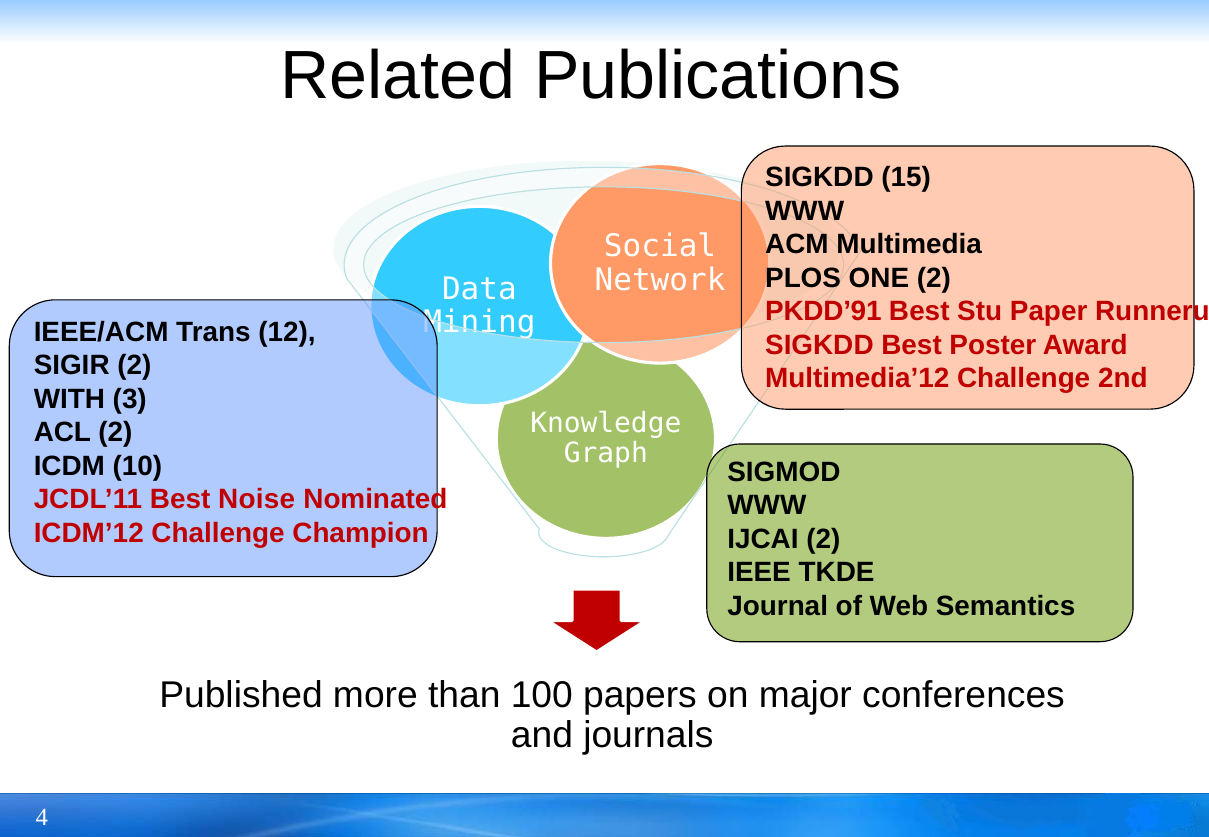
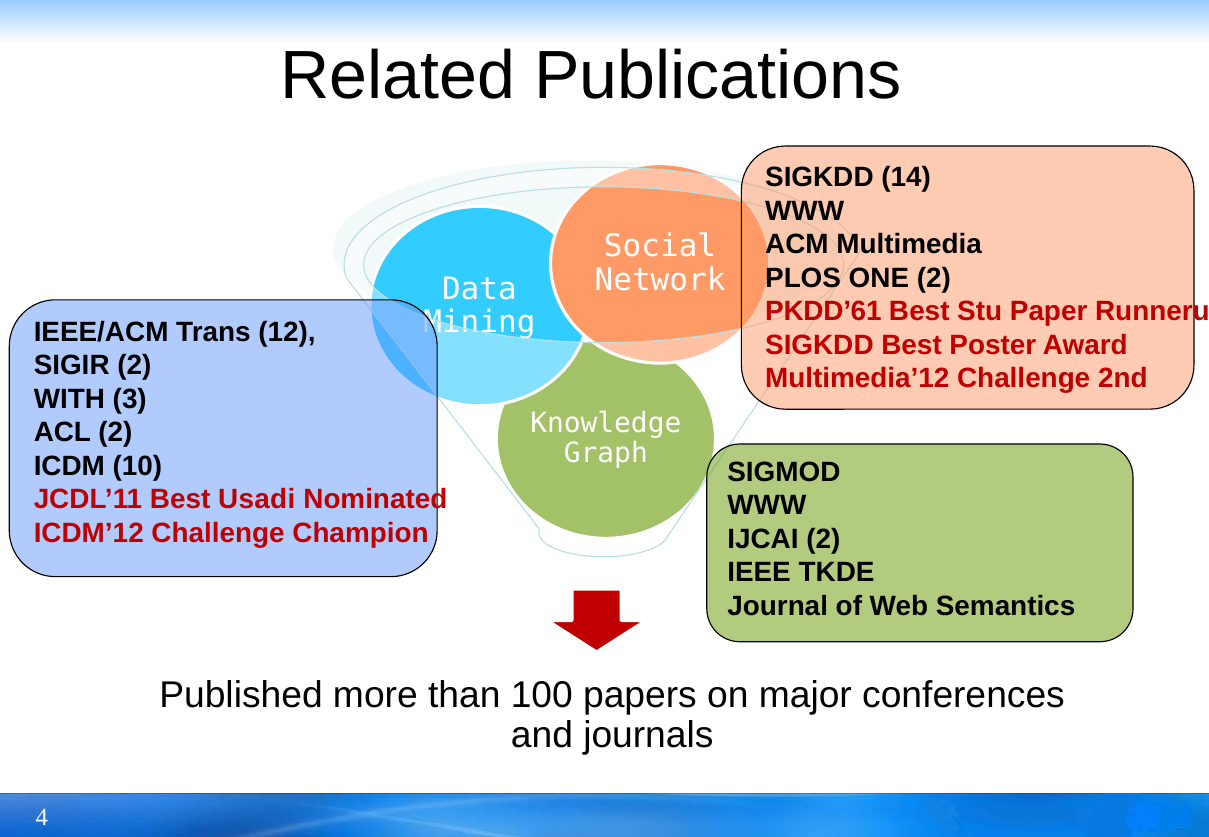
15: 15 -> 14
PKDD’91: PKDD’91 -> PKDD’61
Noise: Noise -> Usadi
